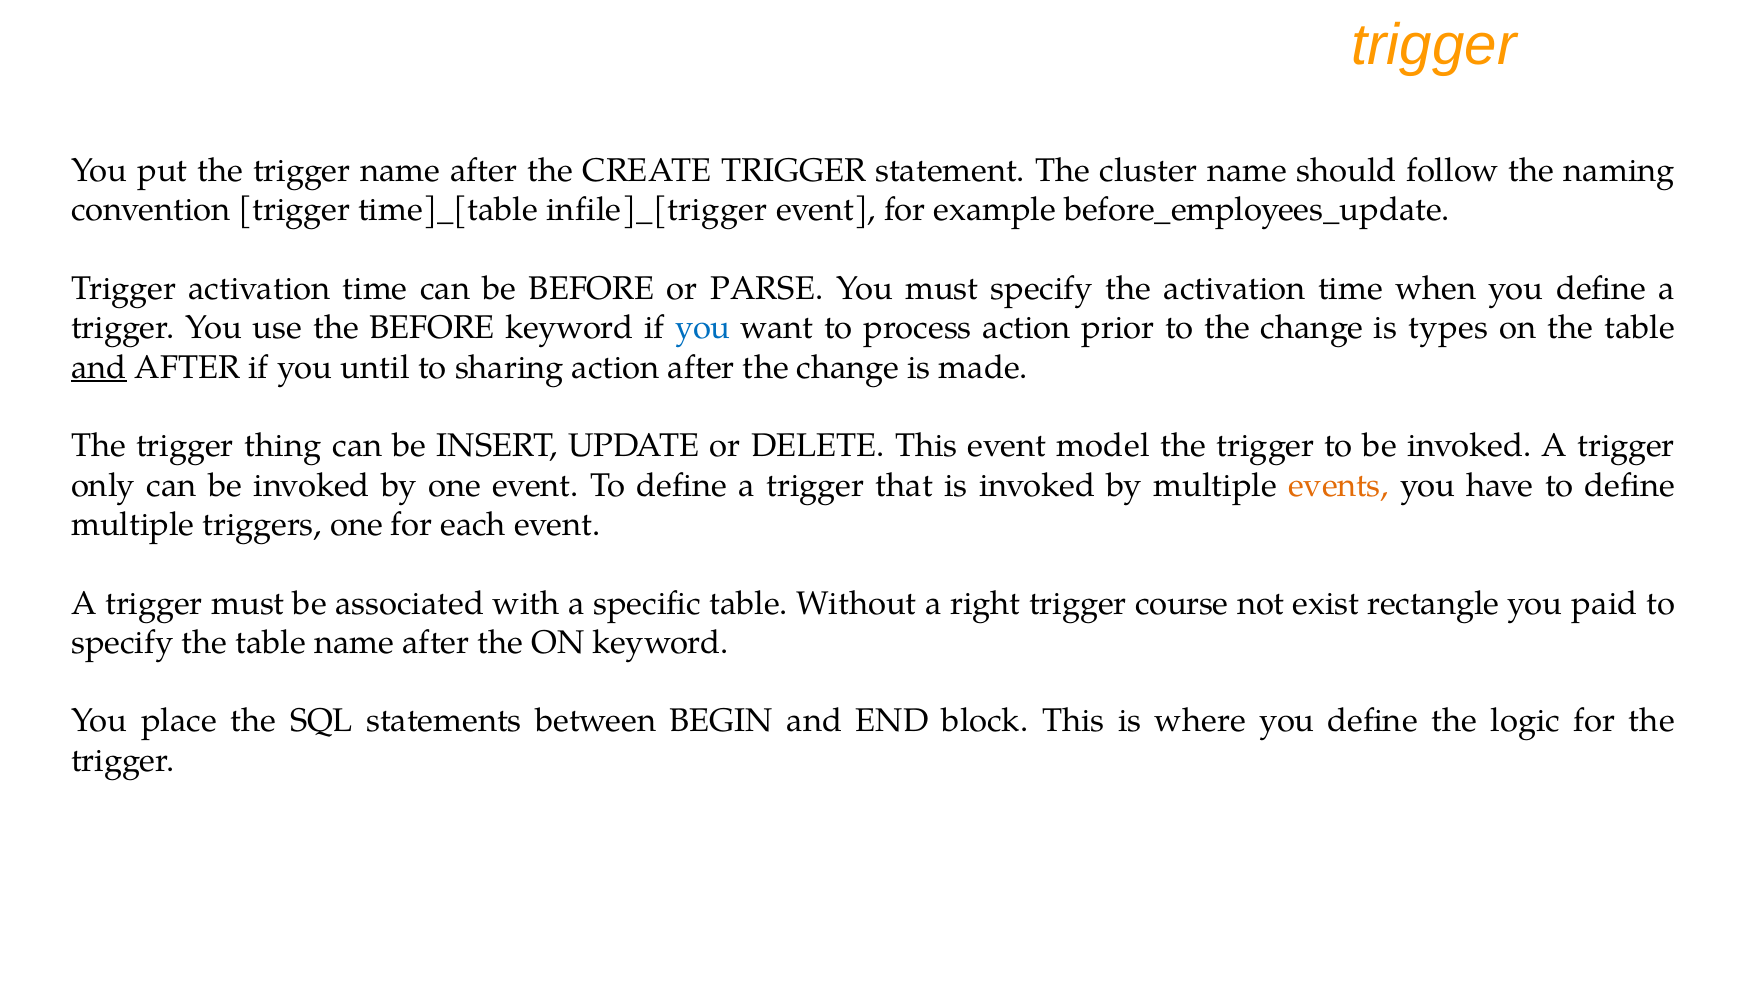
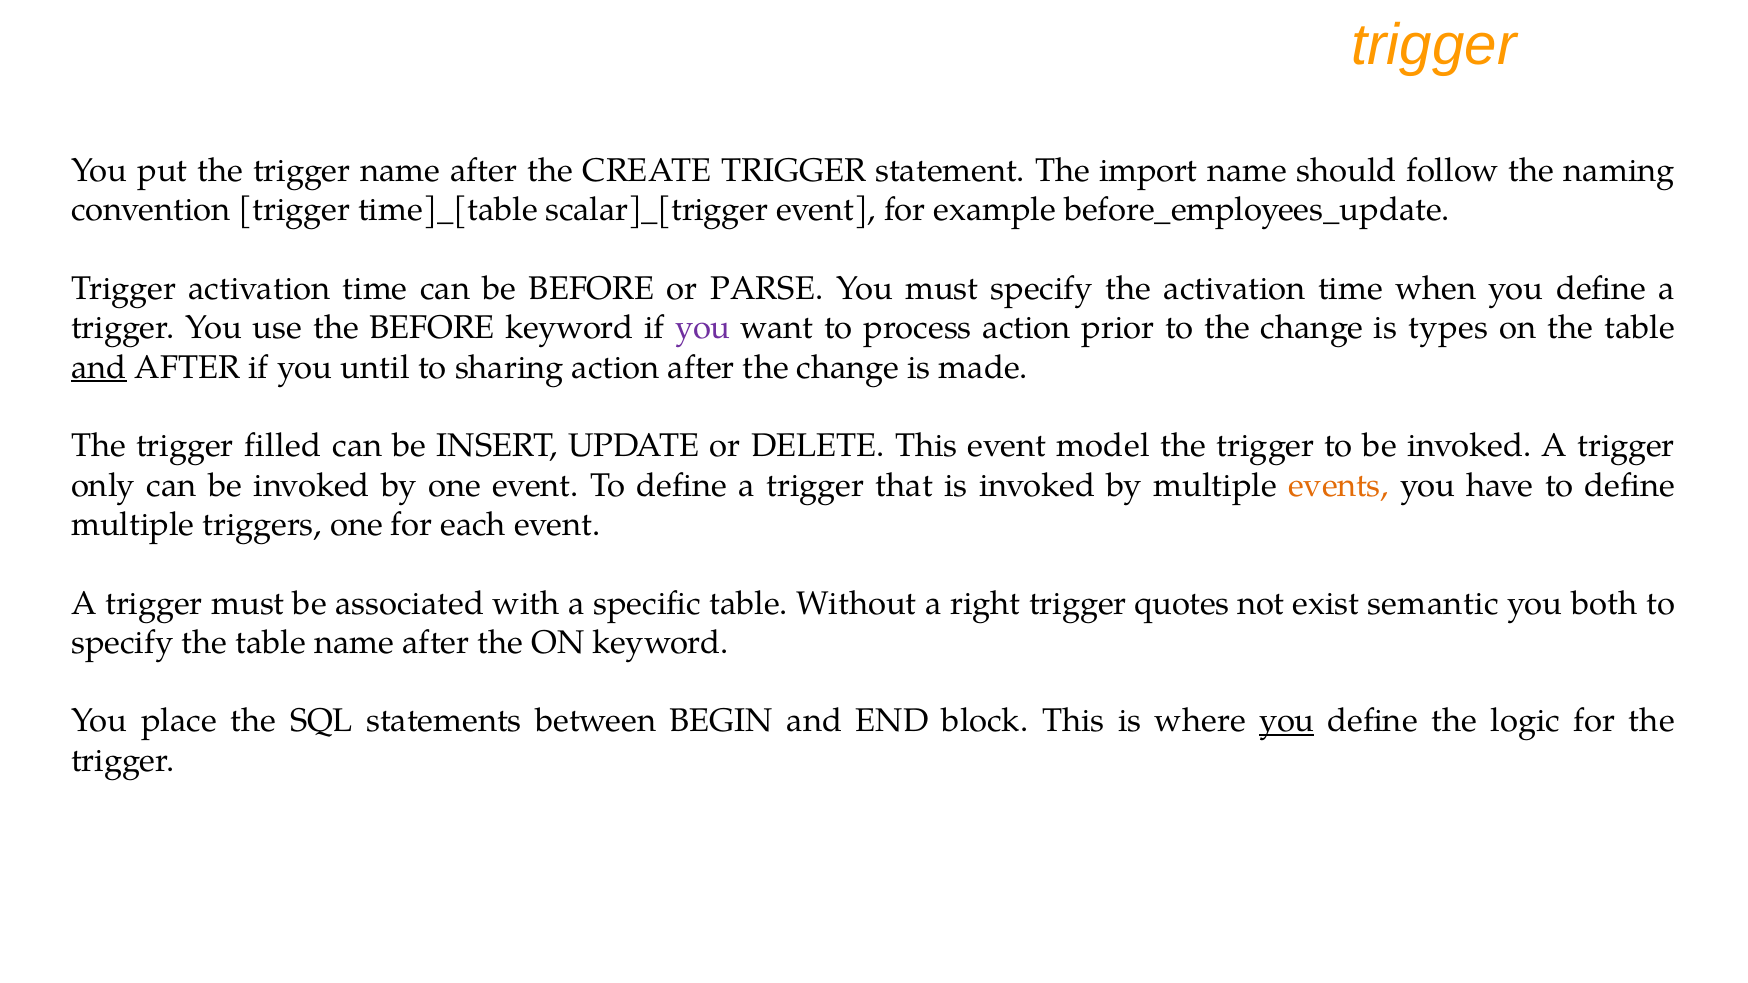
cluster: cluster -> import
infile]_[trigger: infile]_[trigger -> scalar]_[trigger
you at (703, 328) colour: blue -> purple
thing: thing -> filled
course: course -> quotes
rectangle: rectangle -> semantic
paid: paid -> both
you at (1287, 721) underline: none -> present
